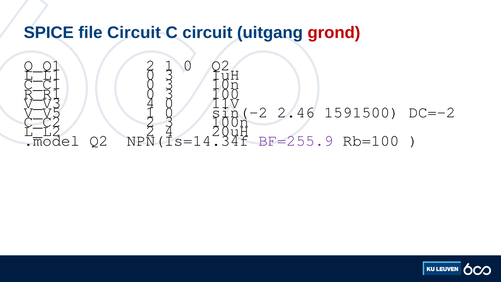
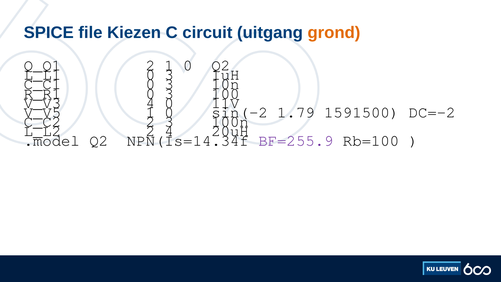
file Circuit: Circuit -> Kiezen
grond colour: red -> orange
2.46: 2.46 -> 1.79
